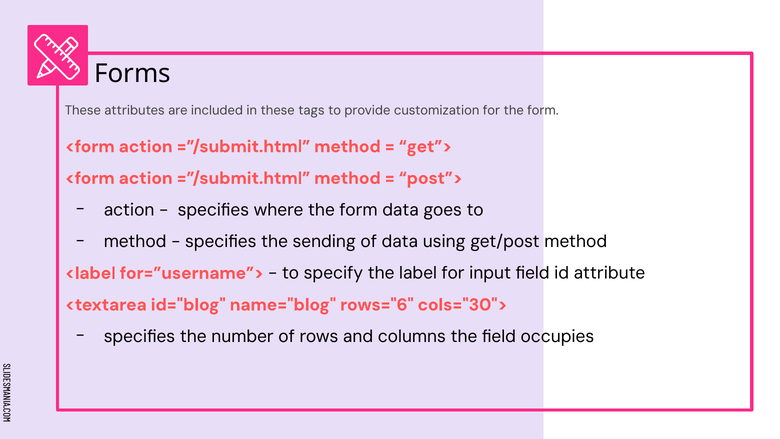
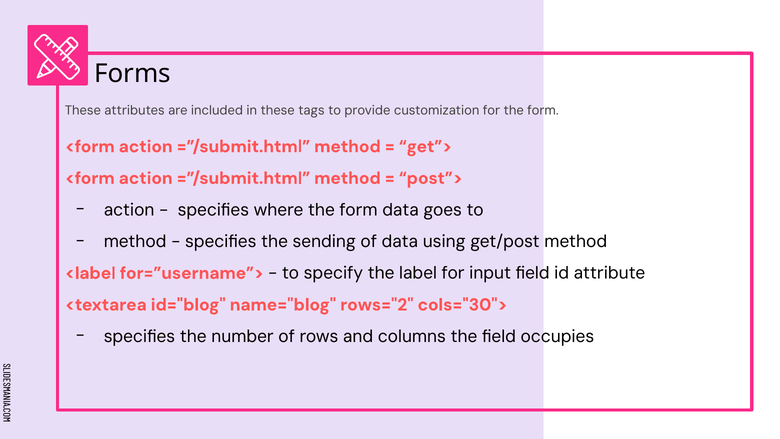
rows="6: rows="6 -> rows="2
